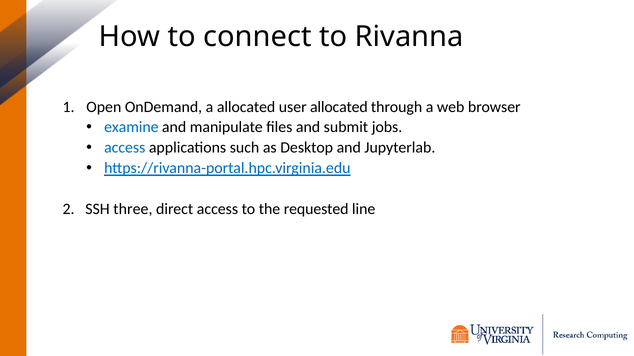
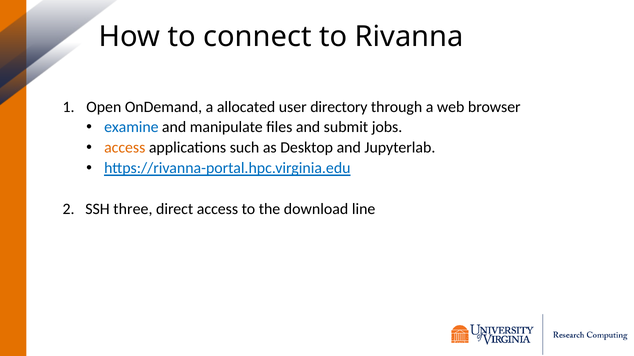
user allocated: allocated -> directory
access at (125, 148) colour: blue -> orange
requested: requested -> download
